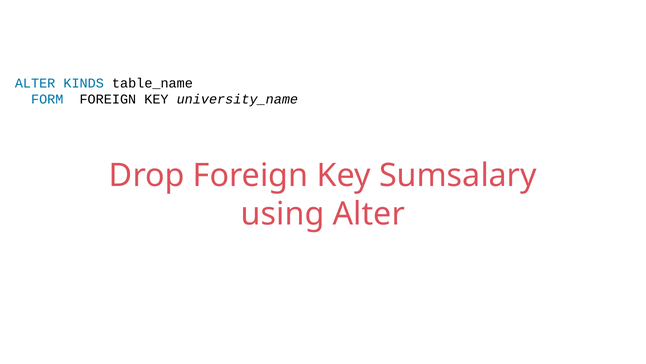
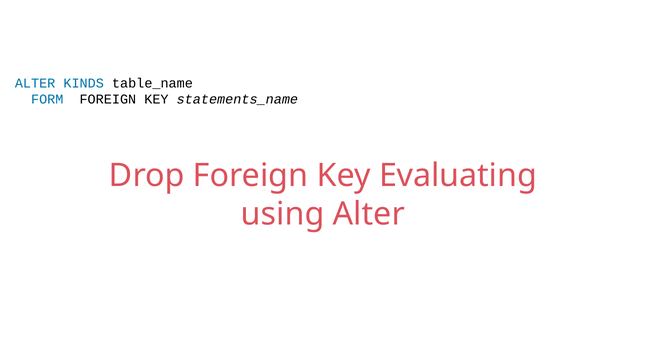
university_name: university_name -> statements_name
Sumsalary: Sumsalary -> Evaluating
